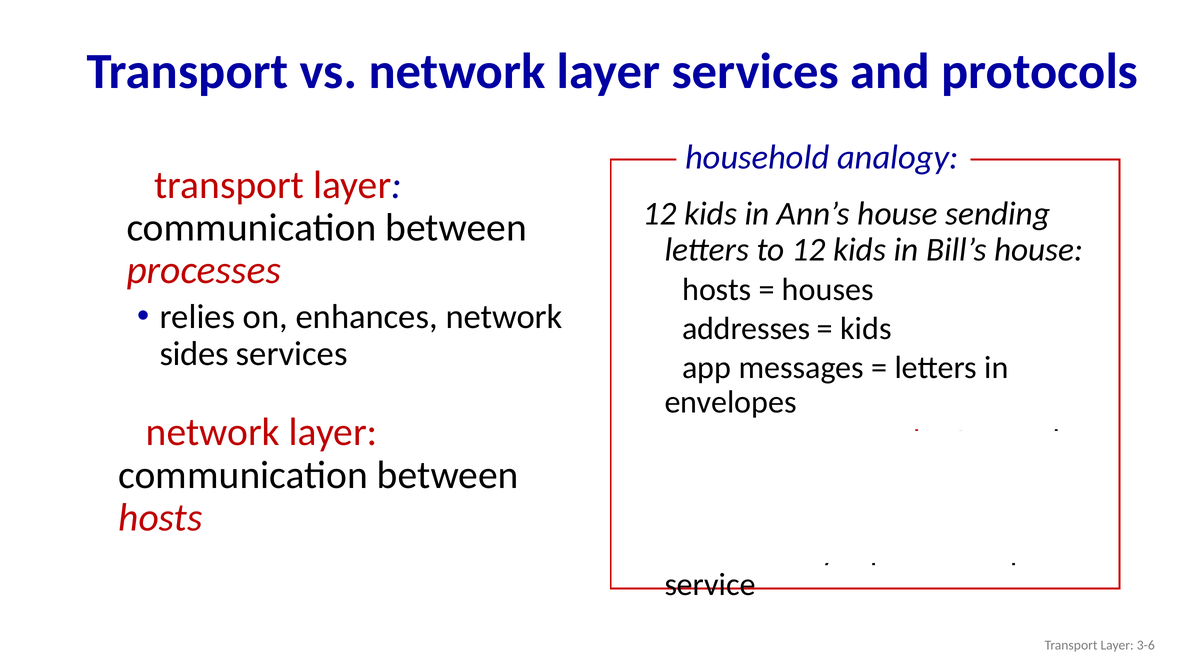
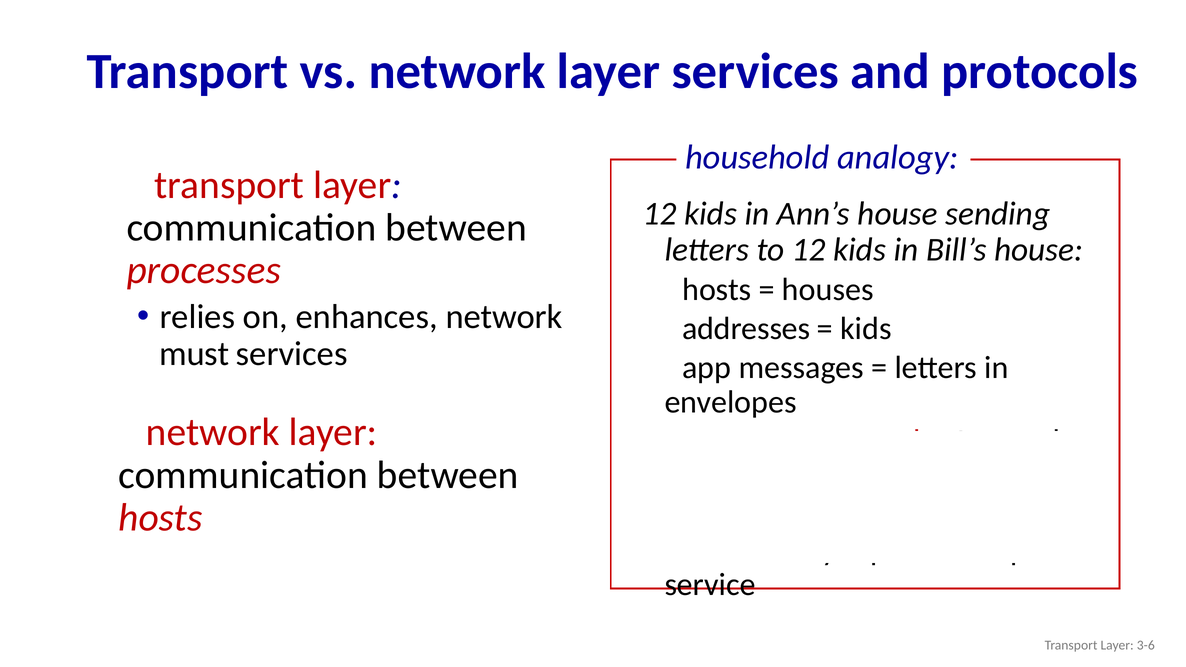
sides: sides -> must
